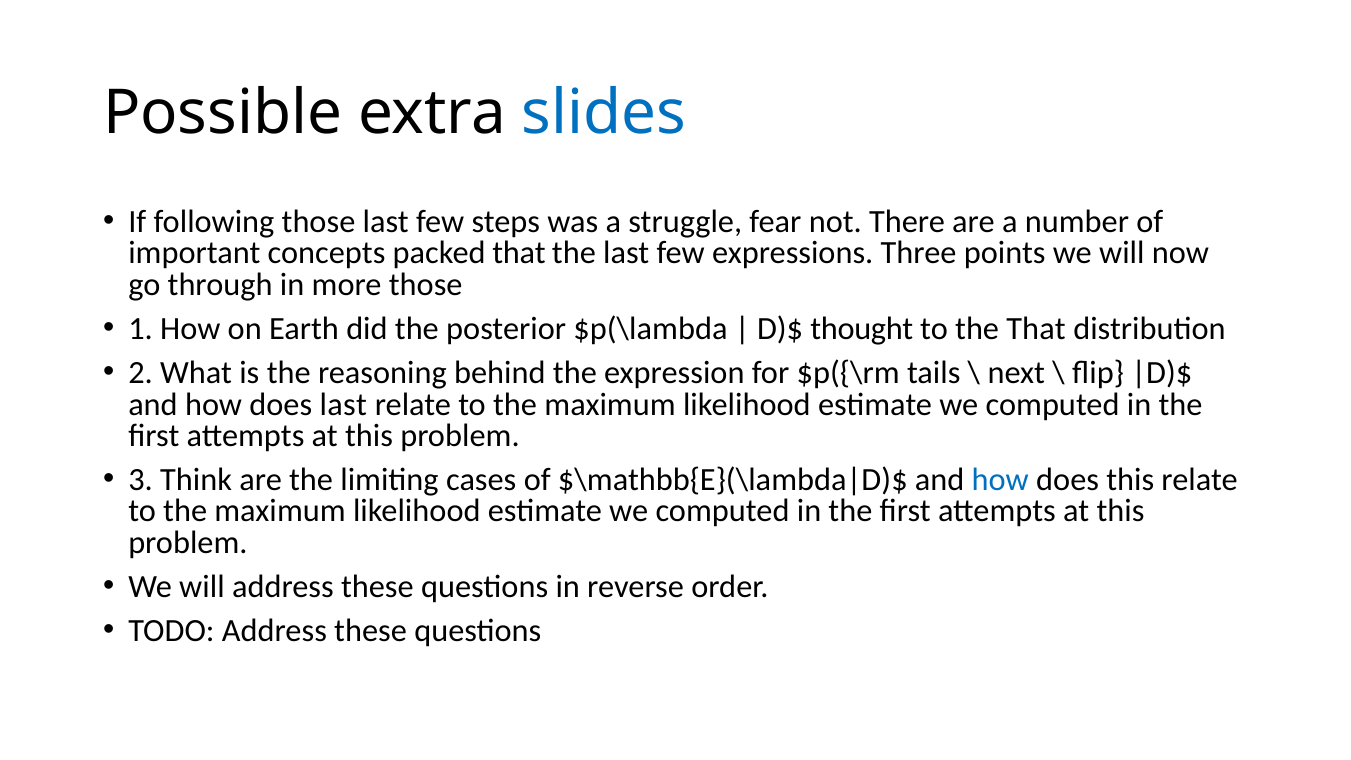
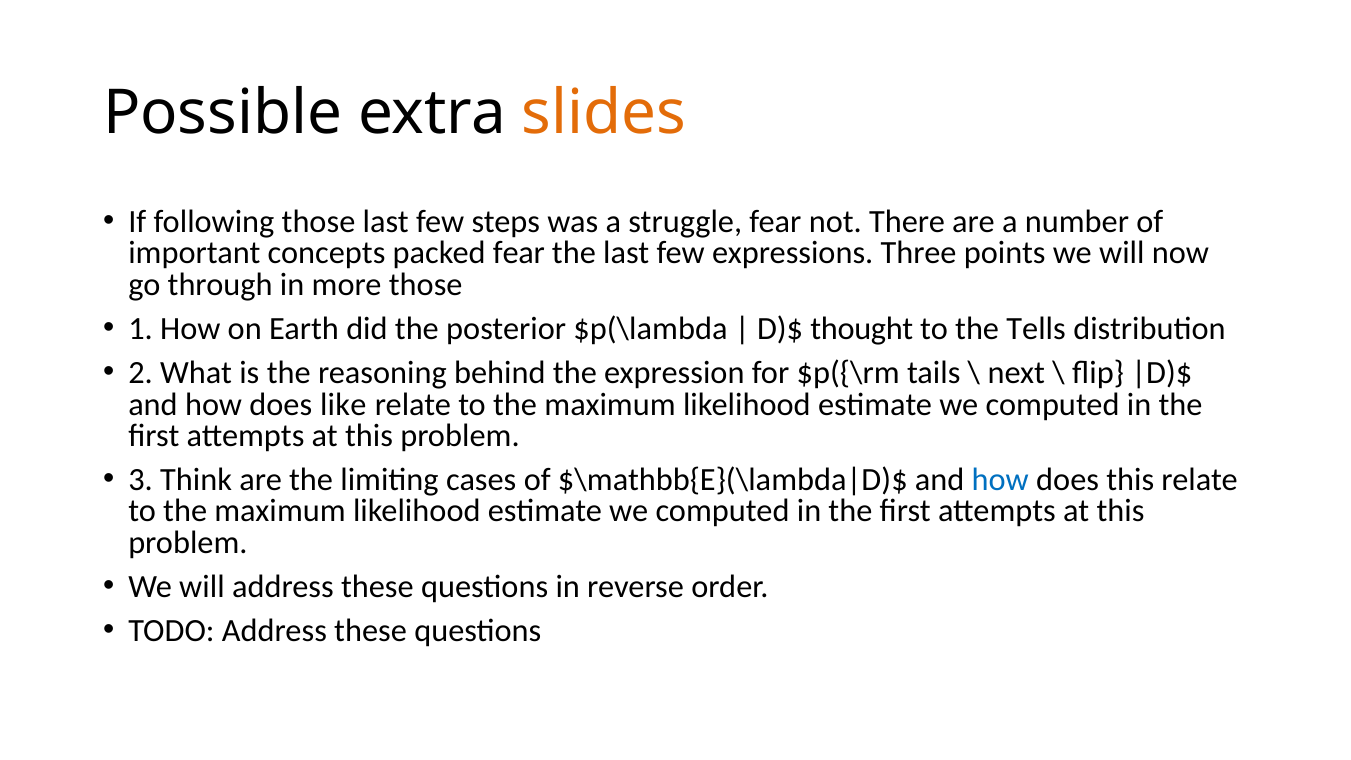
slides colour: blue -> orange
packed that: that -> fear
the That: That -> Tells
does last: last -> like
